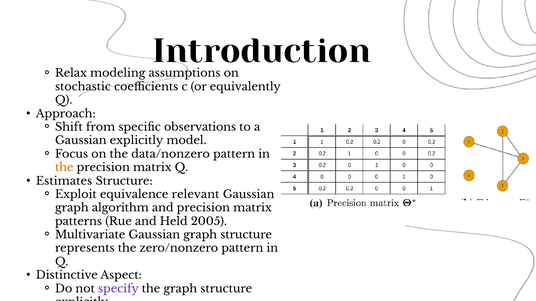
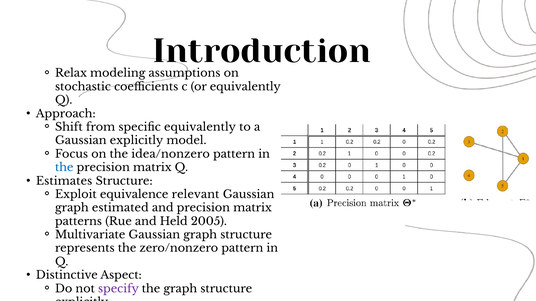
specific observations: observations -> equivalently
data/nonzero: data/nonzero -> idea/nonzero
the at (64, 168) colour: orange -> blue
algorithm: algorithm -> estimated
